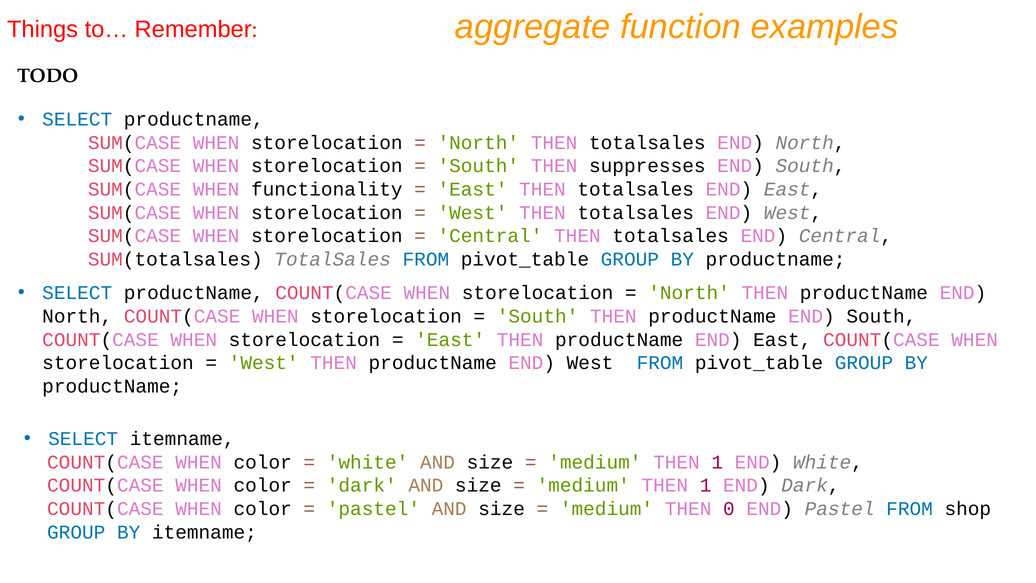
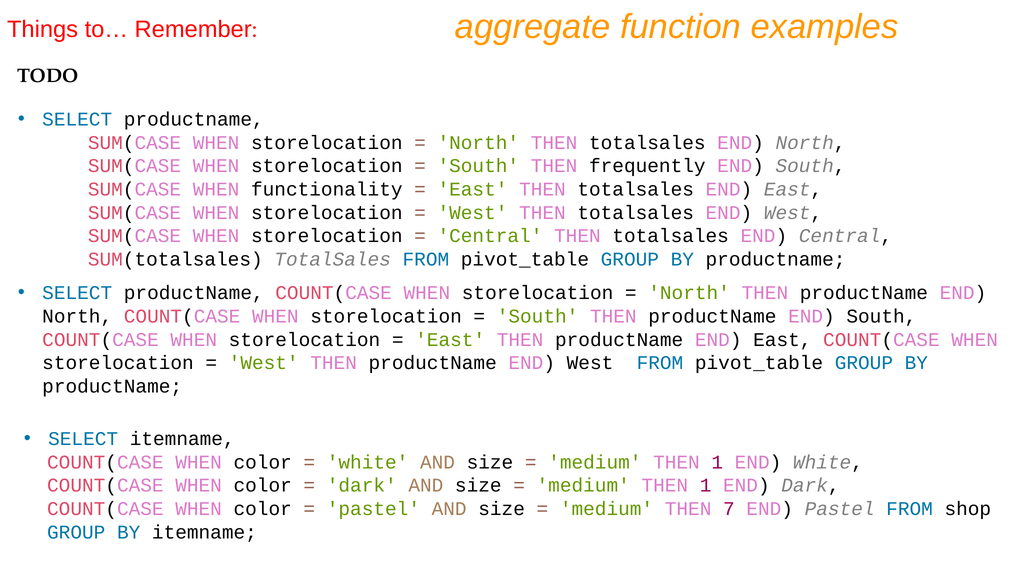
suppresses: suppresses -> frequently
0: 0 -> 7
